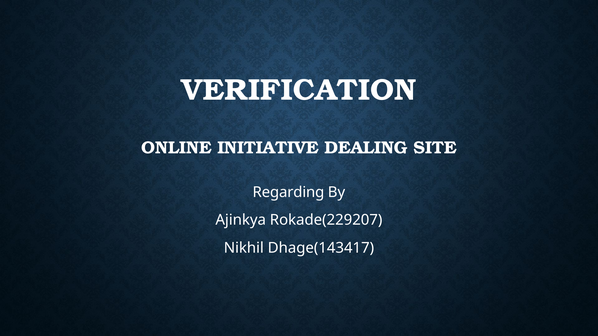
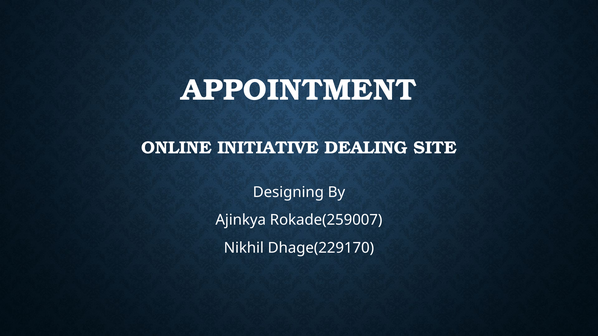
VERIFICATION: VERIFICATION -> APPOINTMENT
Regarding: Regarding -> Designing
Rokade(229207: Rokade(229207 -> Rokade(259007
Dhage(143417: Dhage(143417 -> Dhage(229170
